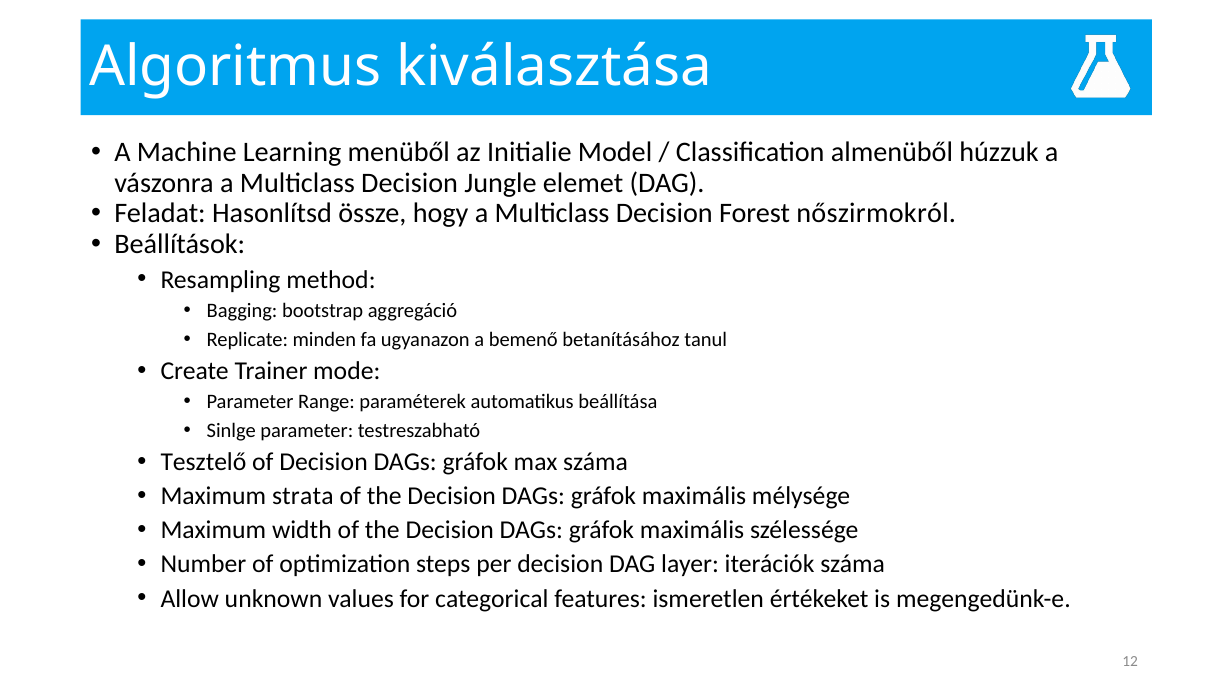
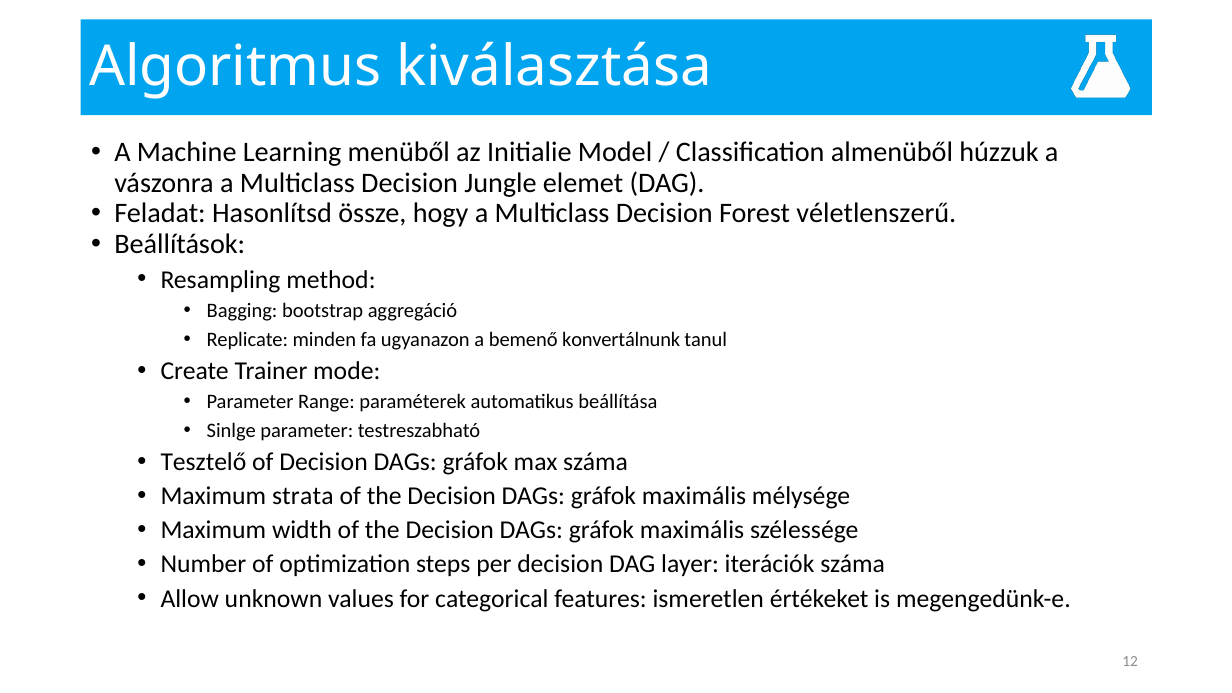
nőszirmokról: nőszirmokról -> véletlenszerű
betanításához: betanításához -> konvertálnunk
